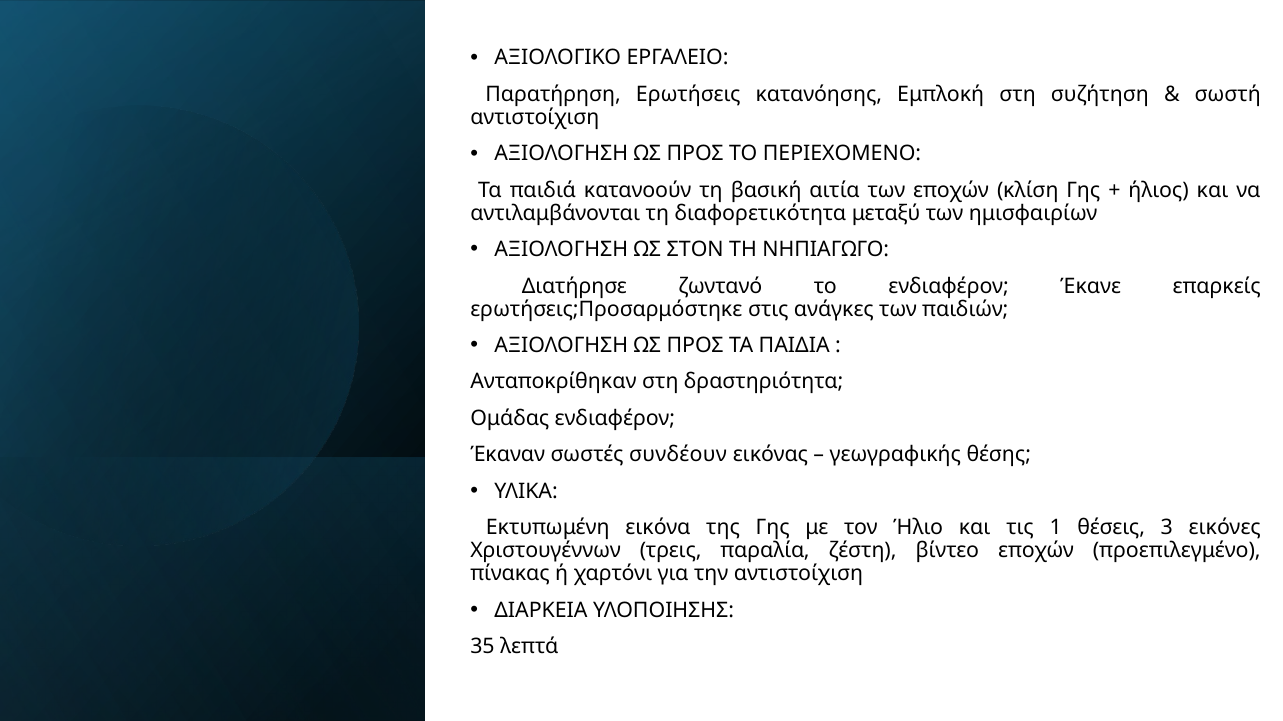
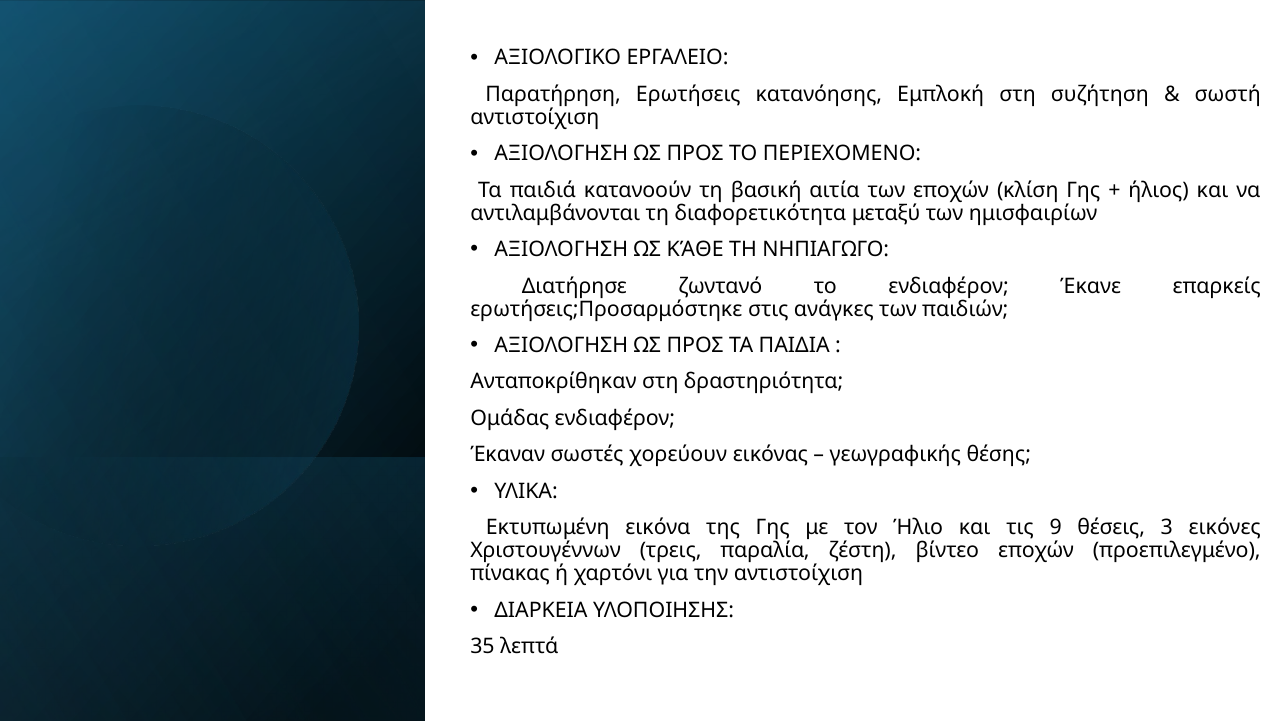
ΣΤΟΝ: ΣΤΟΝ -> ΚΆΘΕ
συνδέουν: συνδέουν -> χορεύουν
1: 1 -> 9
